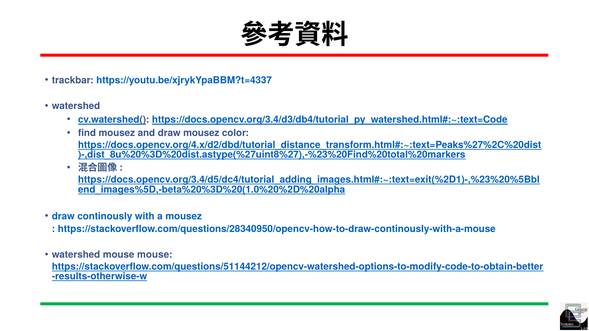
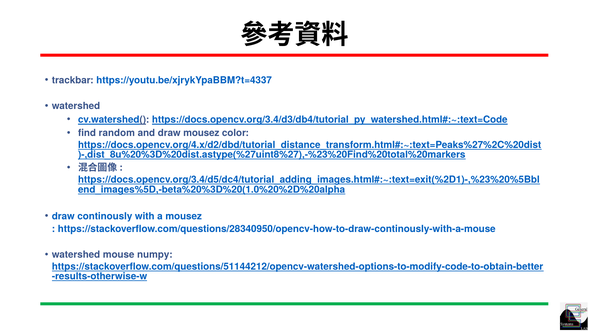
find mousez: mousez -> random
mouse mouse: mouse -> numpy
